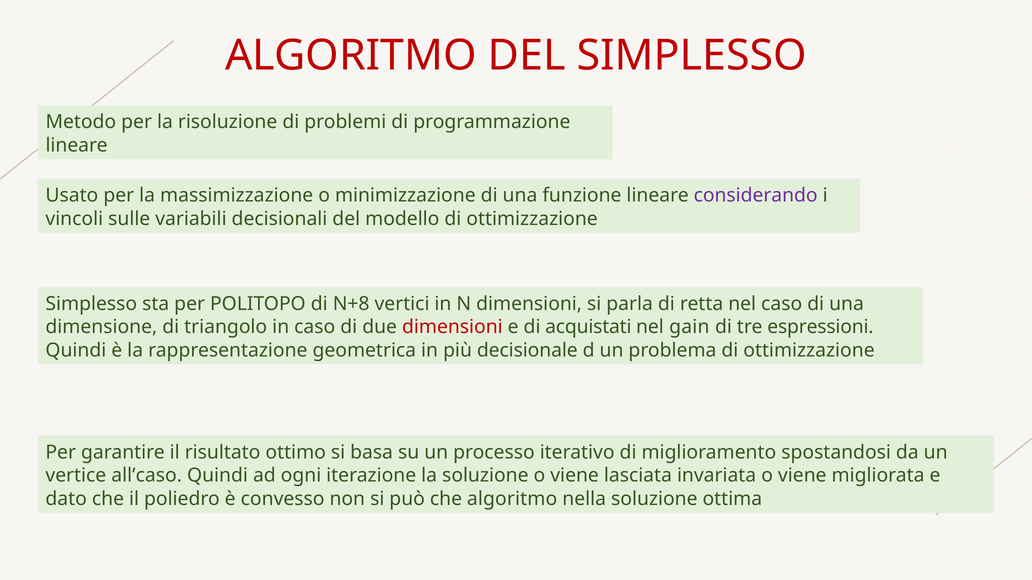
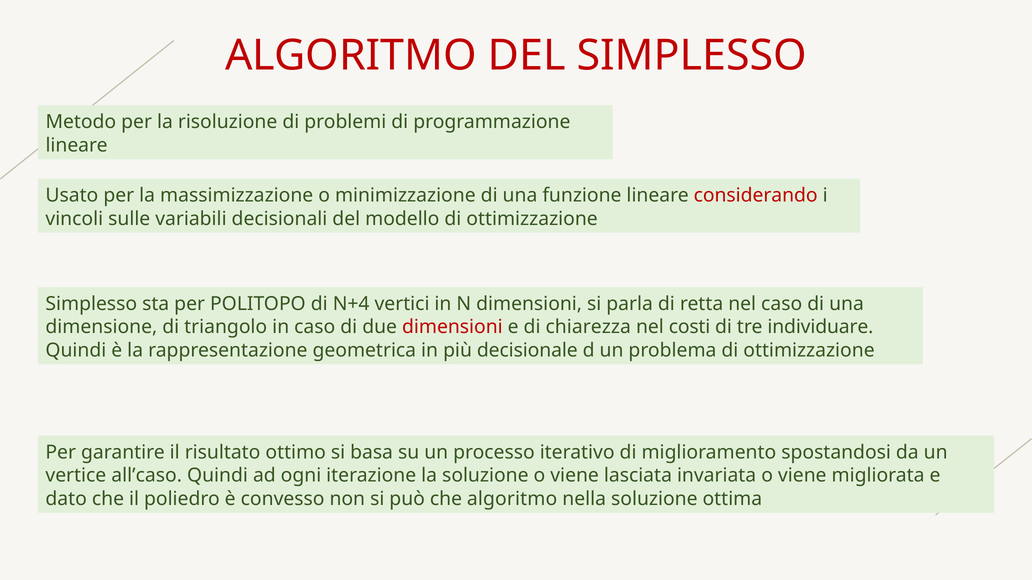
considerando colour: purple -> red
N+8: N+8 -> N+4
acquistati: acquistati -> chiarezza
gain: gain -> costi
espressioni: espressioni -> individuare
